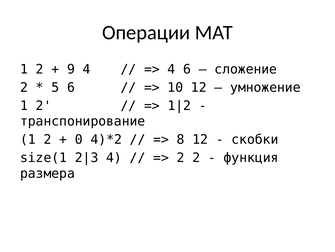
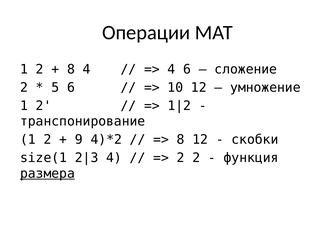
9 at (71, 69): 9 -> 8
0: 0 -> 9
размера underline: none -> present
